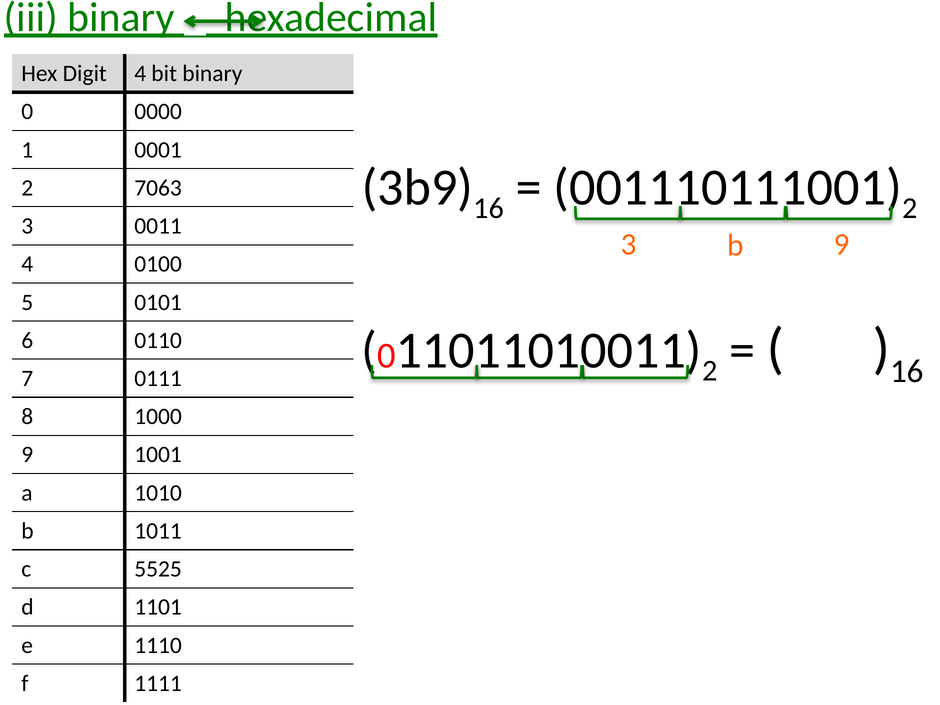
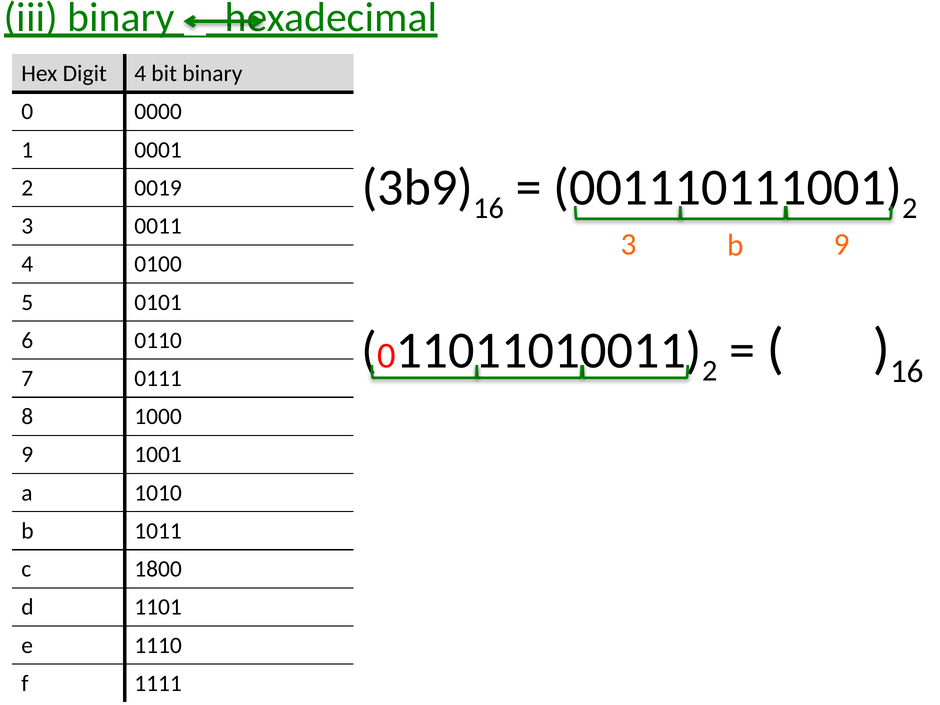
7063: 7063 -> 0019
5525: 5525 -> 1800
